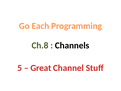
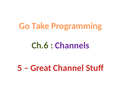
Each: Each -> Take
Ch.8: Ch.8 -> Ch.6
Channels colour: black -> purple
